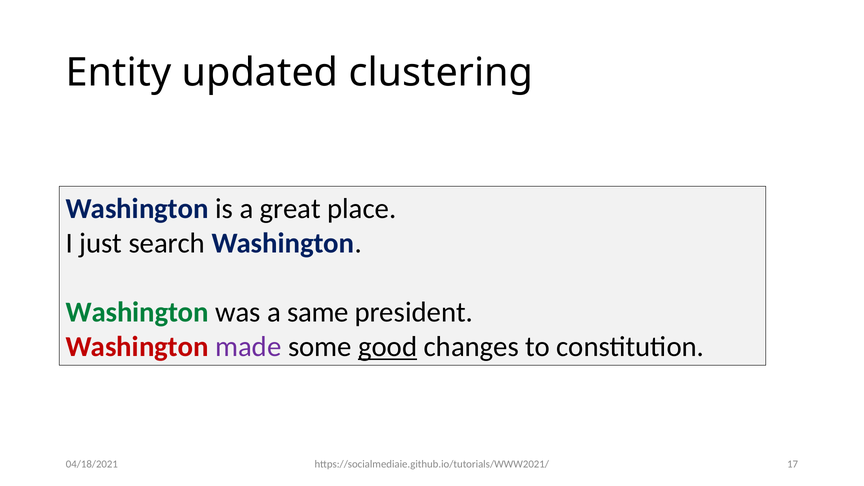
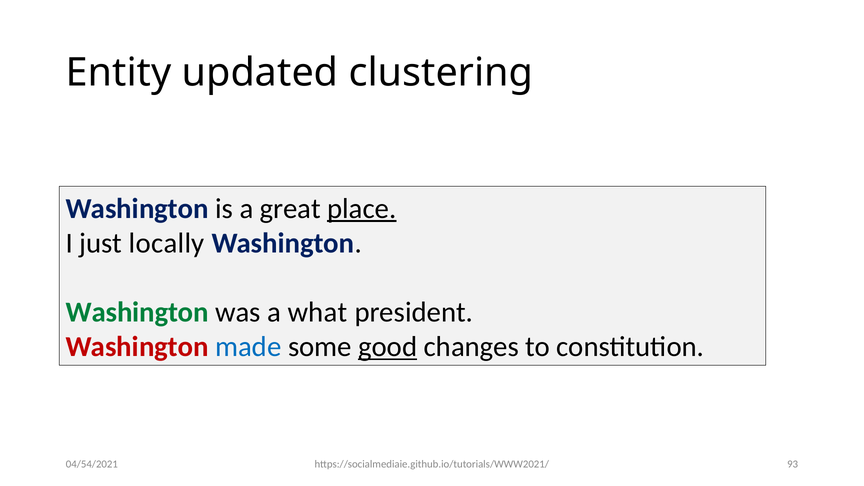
place underline: none -> present
search: search -> locally
same: same -> what
made colour: purple -> blue
04/18/2021: 04/18/2021 -> 04/54/2021
17: 17 -> 93
